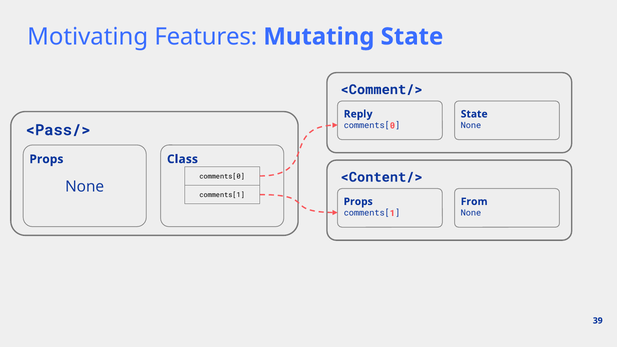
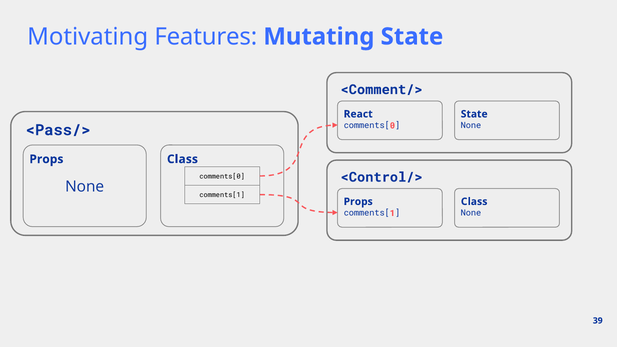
Reply: Reply -> React
<Content/>: <Content/> -> <Control/>
From at (474, 202): From -> Class
